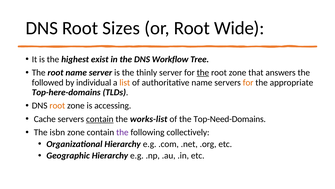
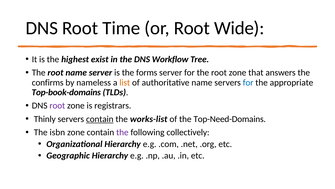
Sizes: Sizes -> Time
thinly: thinly -> forms
the at (203, 72) underline: present -> none
followed: followed -> confirms
individual: individual -> nameless
for at (248, 82) colour: orange -> blue
Top-here-domains: Top-here-domains -> Top-book-domains
root at (57, 105) colour: orange -> purple
accessing: accessing -> registrars
Cache: Cache -> Thinly
